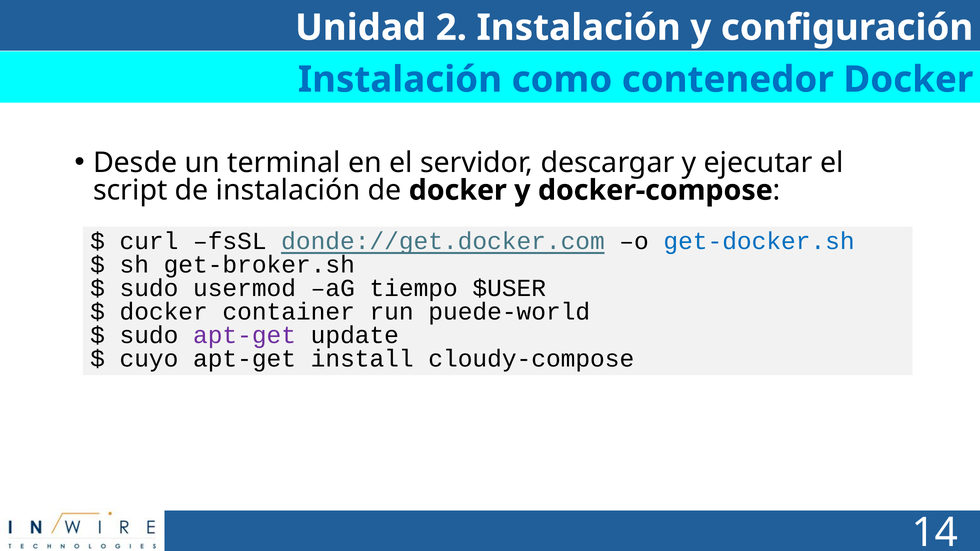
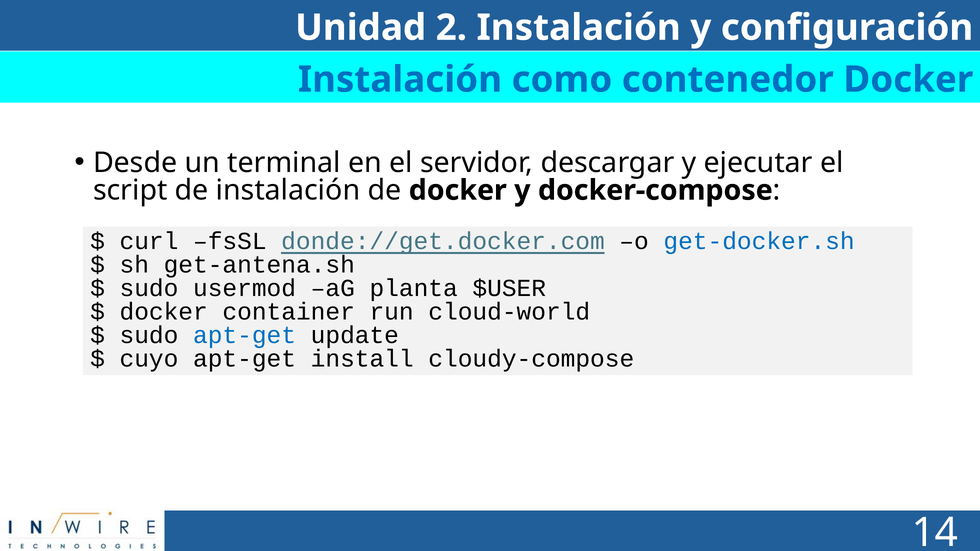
get-broker.sh: get-broker.sh -> get-antena.sh
tiempo: tiempo -> planta
puede-world: puede-world -> cloud-world
apt-get at (245, 335) colour: purple -> blue
